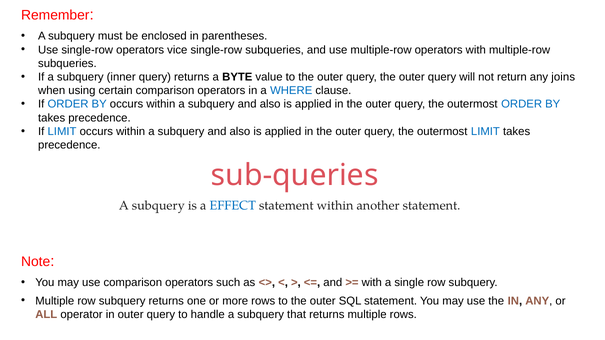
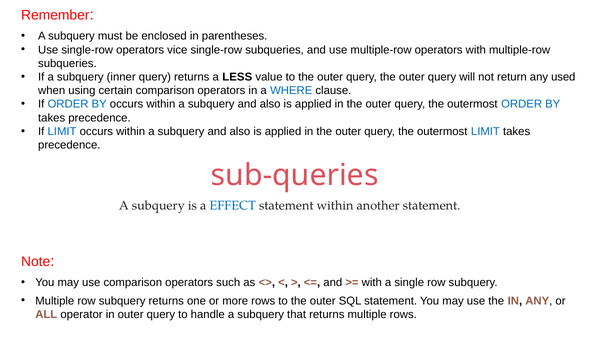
BYTE: BYTE -> LESS
joins: joins -> used
